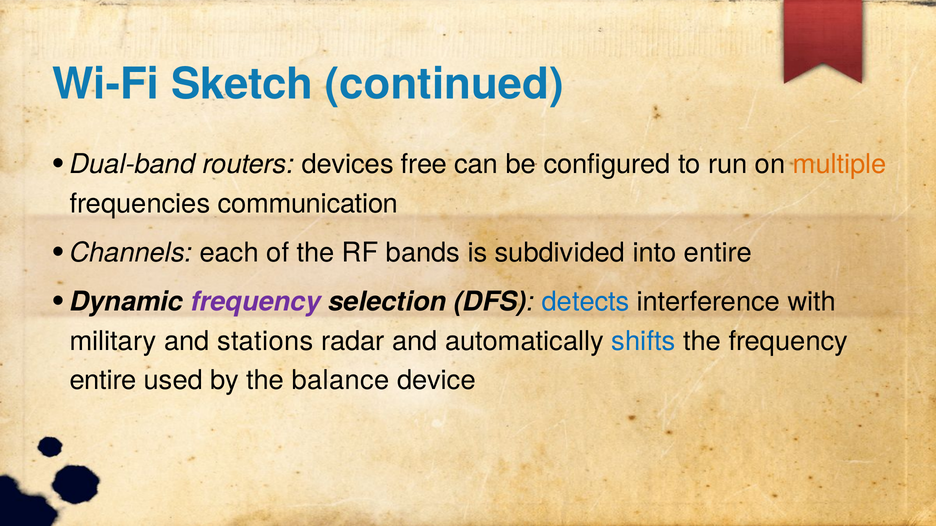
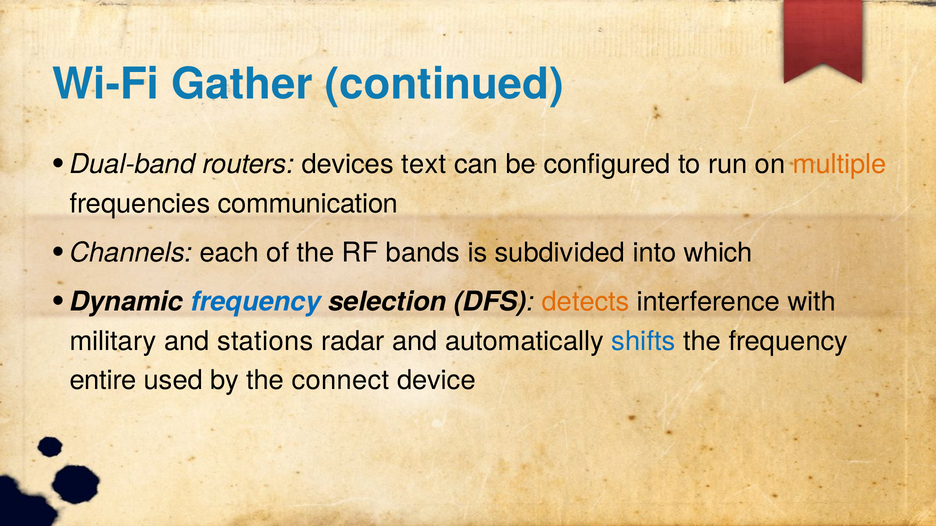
Sketch: Sketch -> Gather
free: free -> text
into entire: entire -> which
frequency at (256, 302) colour: purple -> blue
detects colour: blue -> orange
balance: balance -> connect
